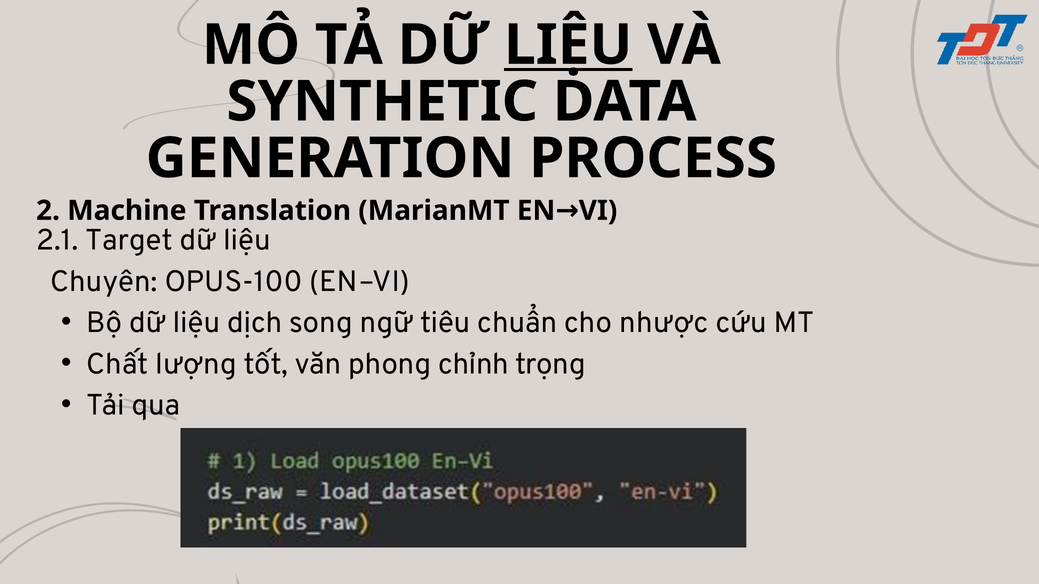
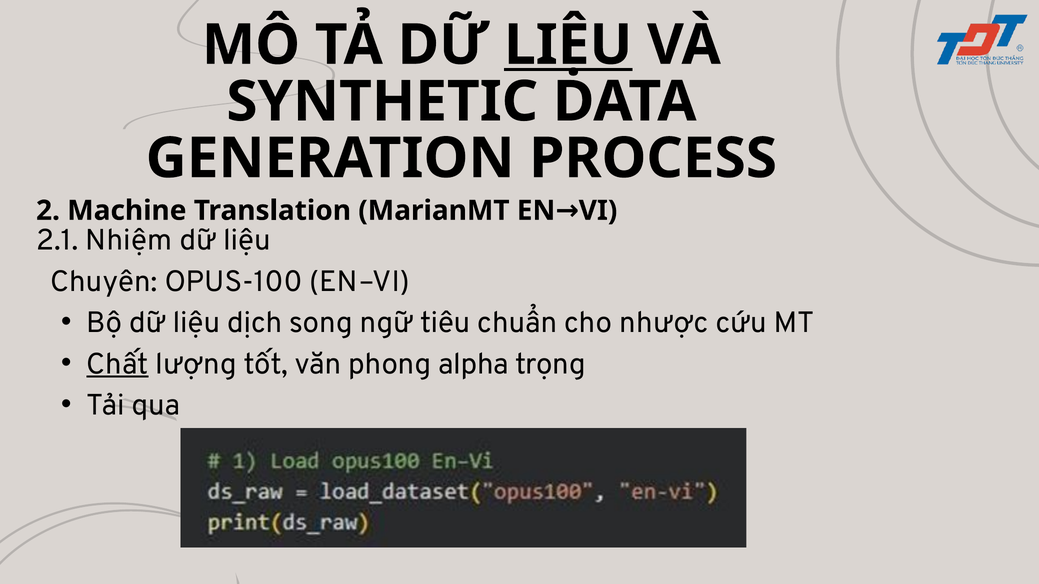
Target: Target -> Nhiệm
Chất underline: none -> present
chỉnh: chỉnh -> alpha
